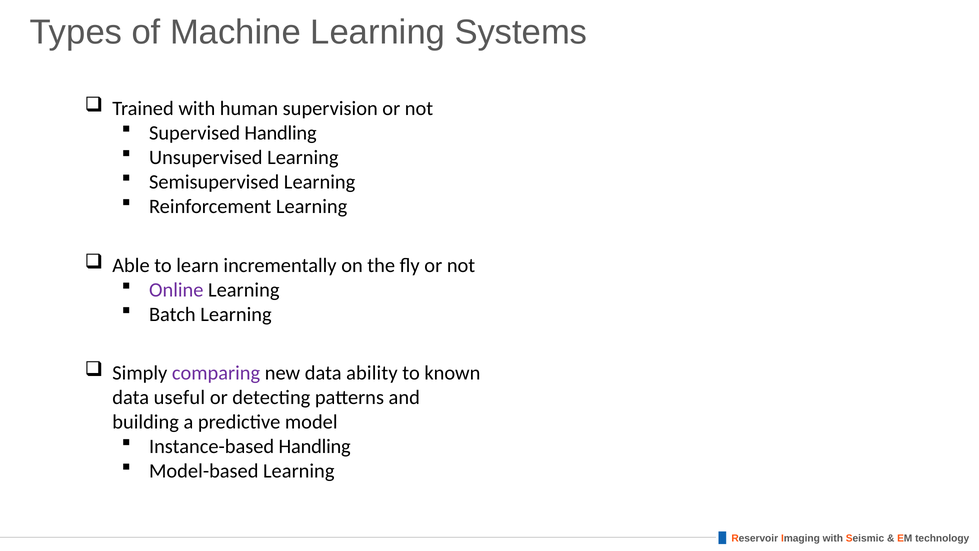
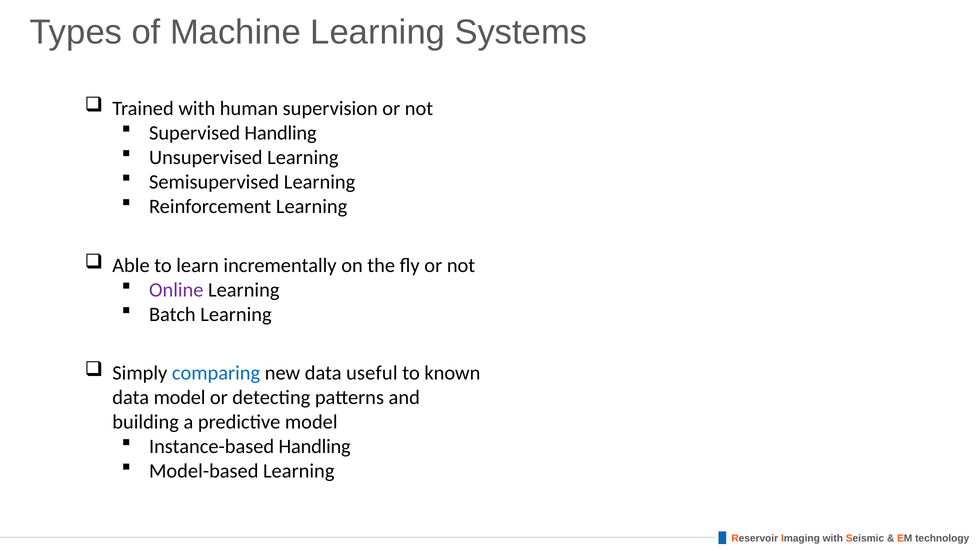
comparing colour: purple -> blue
ability: ability -> useful
data useful: useful -> model
